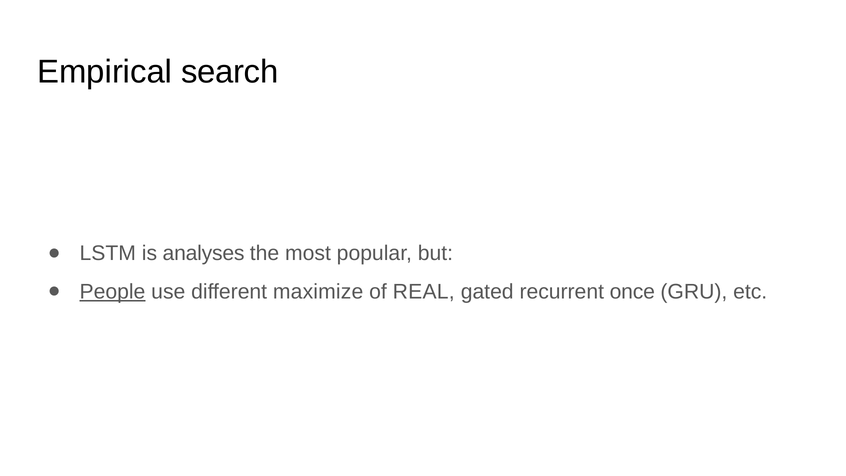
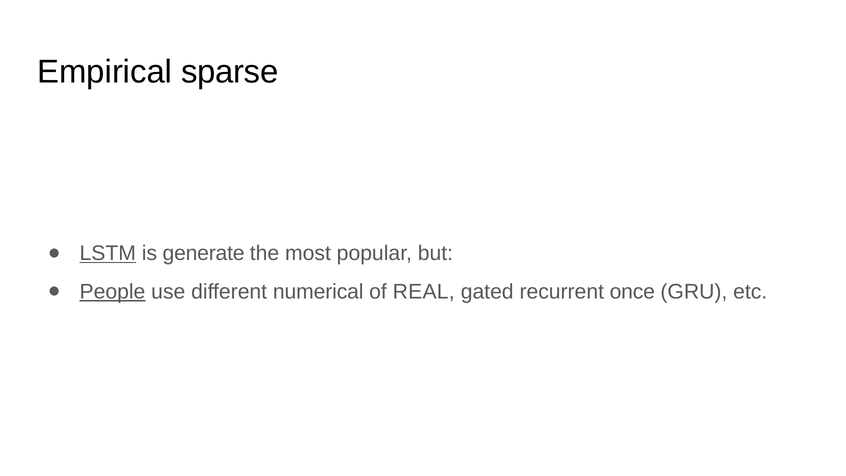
search: search -> sparse
LSTM underline: none -> present
analyses: analyses -> generate
maximize: maximize -> numerical
